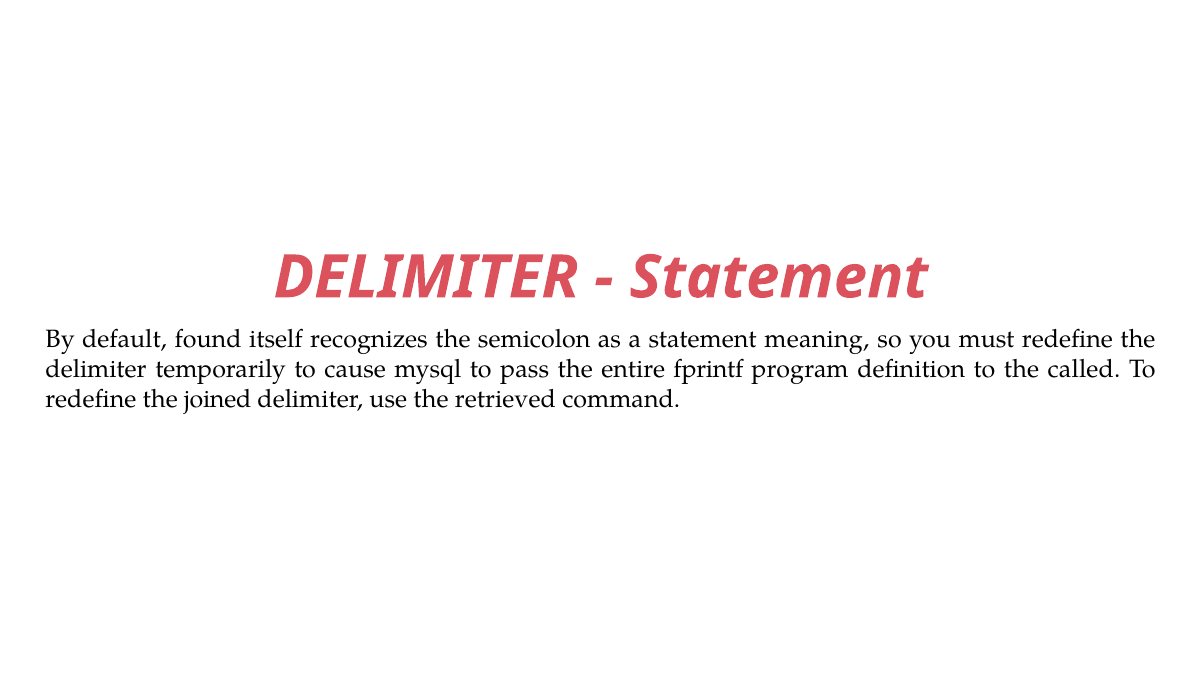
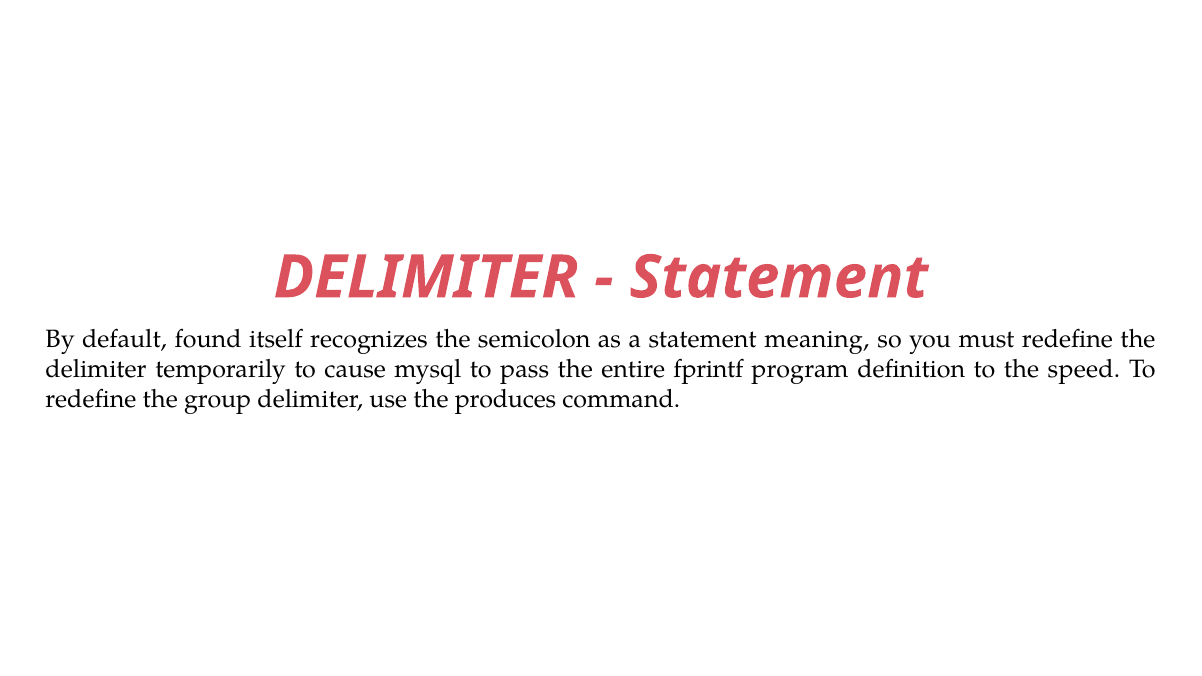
called: called -> speed
joined: joined -> group
retrieved: retrieved -> produces
